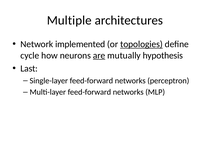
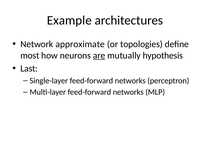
Multiple: Multiple -> Example
implemented: implemented -> approximate
topologies underline: present -> none
cycle: cycle -> most
